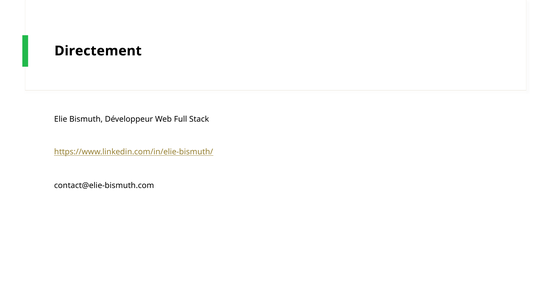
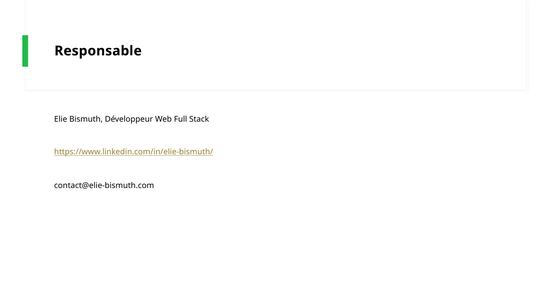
Directement: Directement -> Responsable
